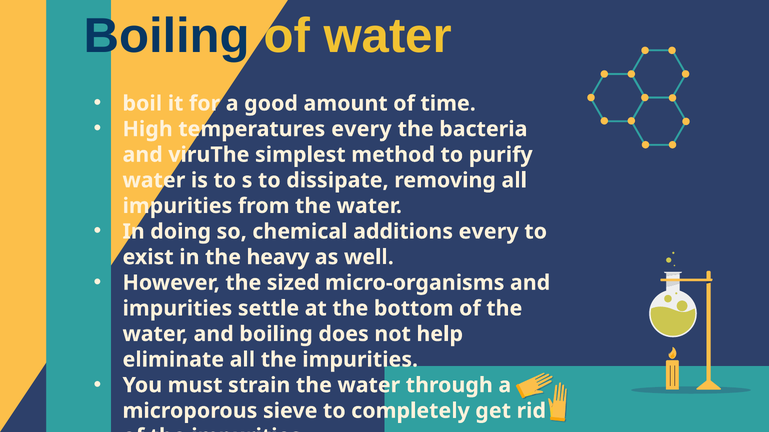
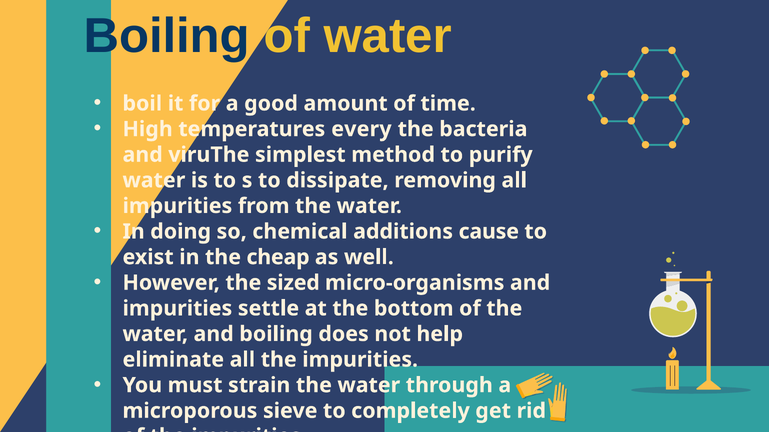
additions every: every -> cause
heavy: heavy -> cheap
